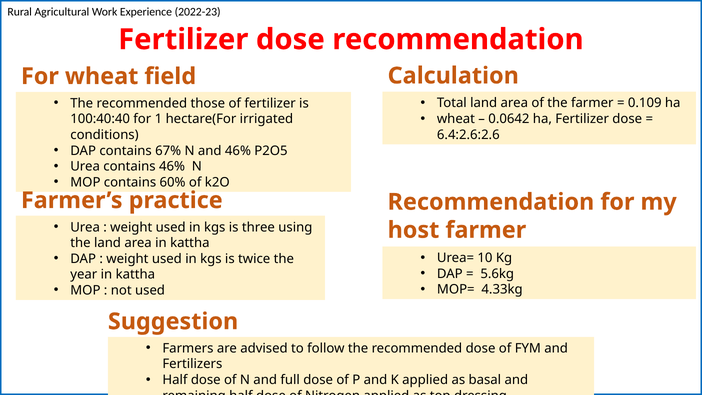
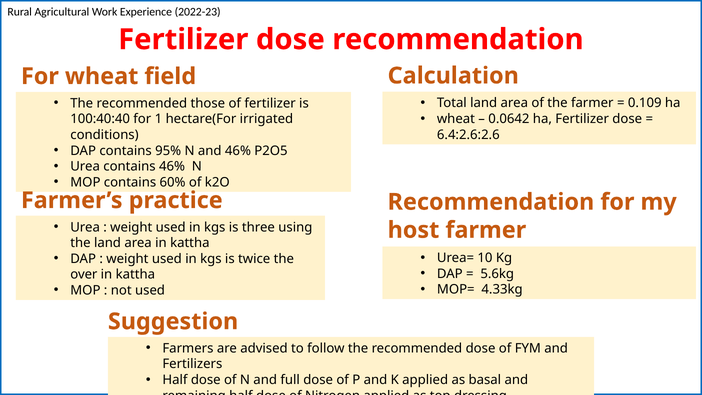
67%: 67% -> 95%
year: year -> over
